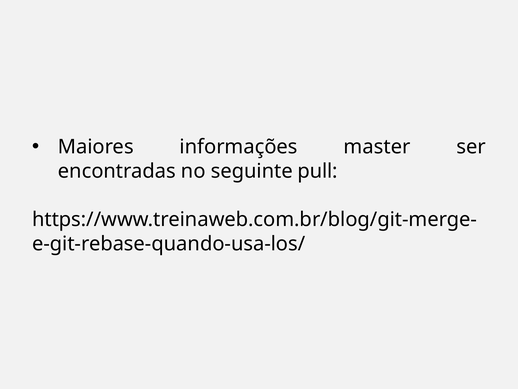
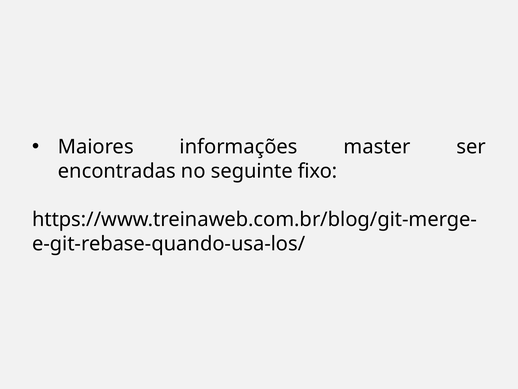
pull: pull -> fixo
